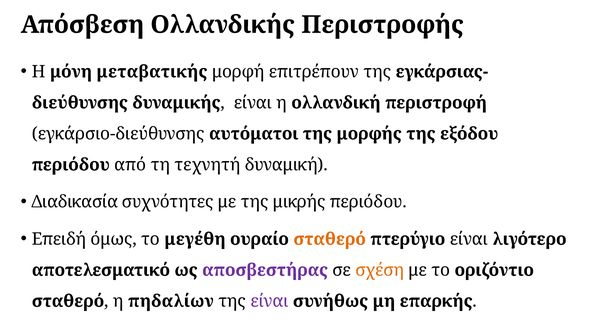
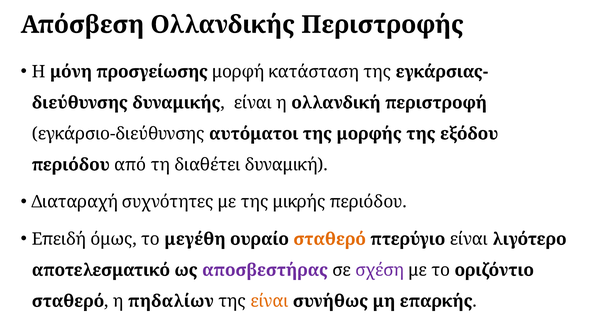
μεταβατικής: μεταβατικής -> προσγείωσης
επιτρέπουν: επιτρέπουν -> κατάσταση
τεχνητή: τεχνητή -> διαθέτει
Διαδικασία: Διαδικασία -> Διαταραχή
σχέση colour: orange -> purple
είναι at (269, 301) colour: purple -> orange
